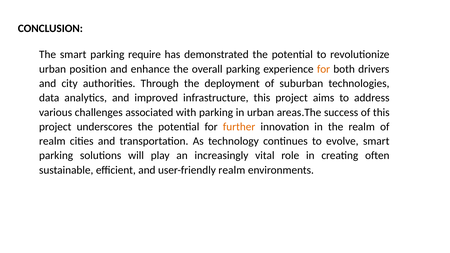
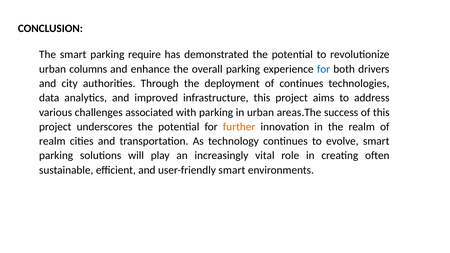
position: position -> columns
for at (323, 69) colour: orange -> blue
of suburban: suburban -> continues
user-friendly realm: realm -> smart
